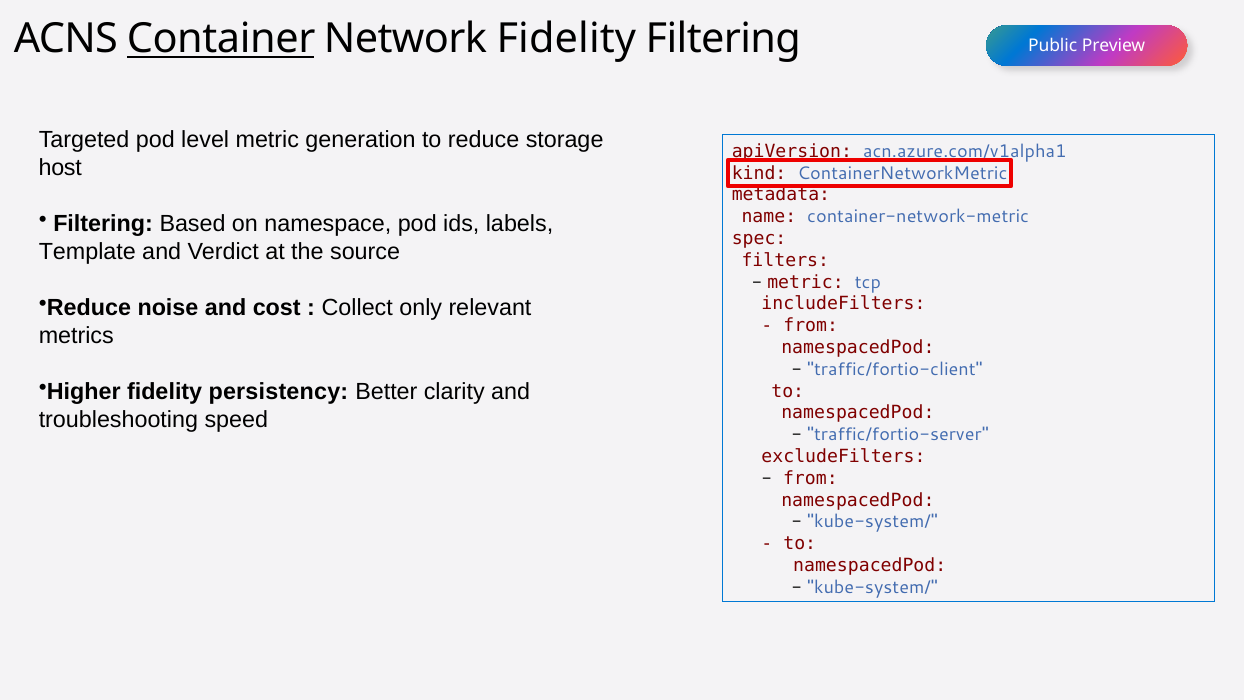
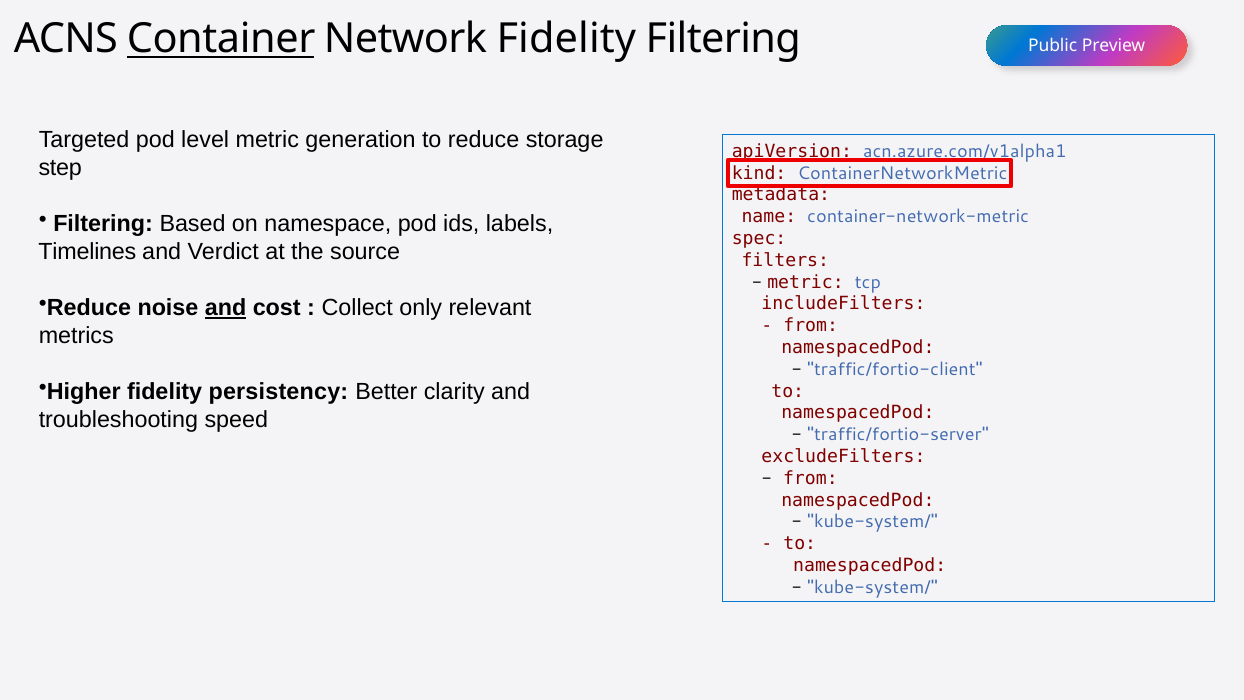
host: host -> step
Template: Template -> Timelines
and at (226, 308) underline: none -> present
